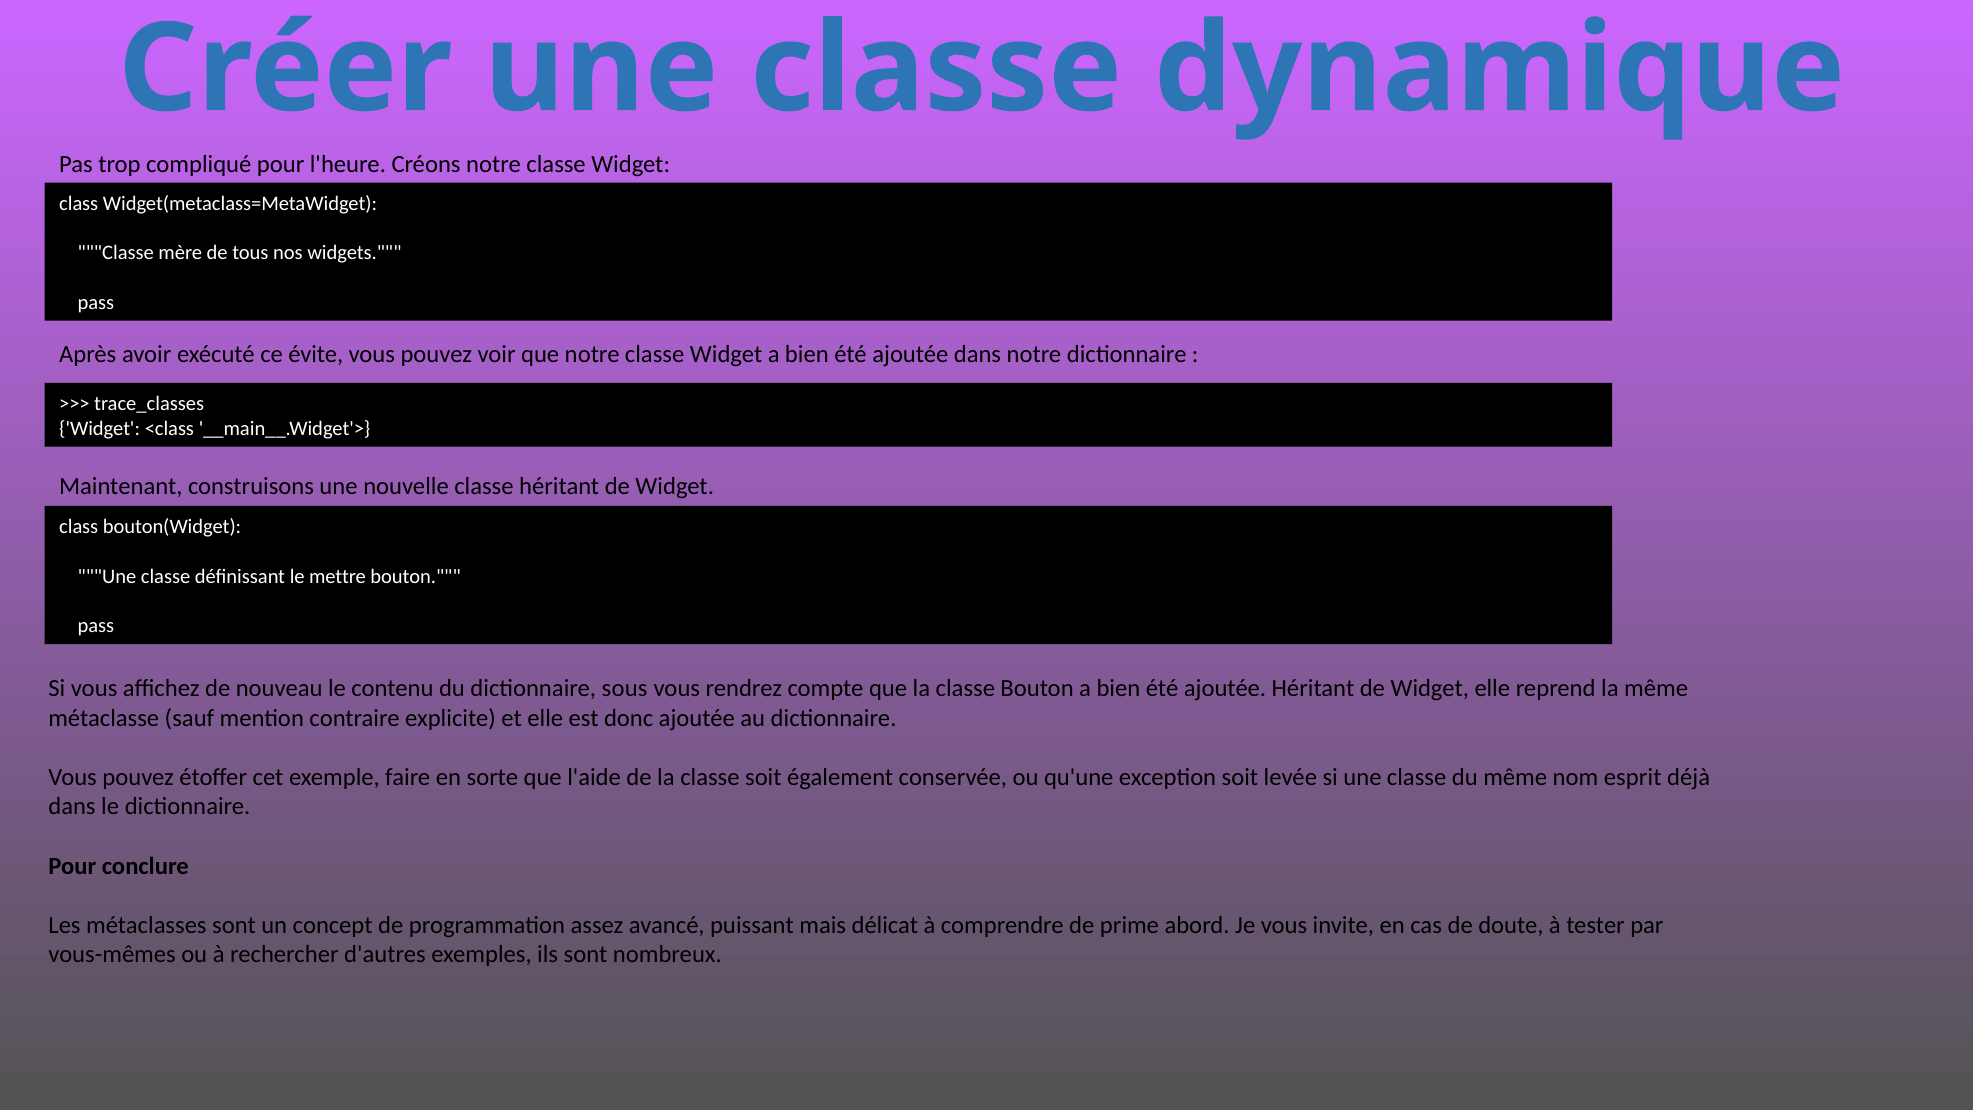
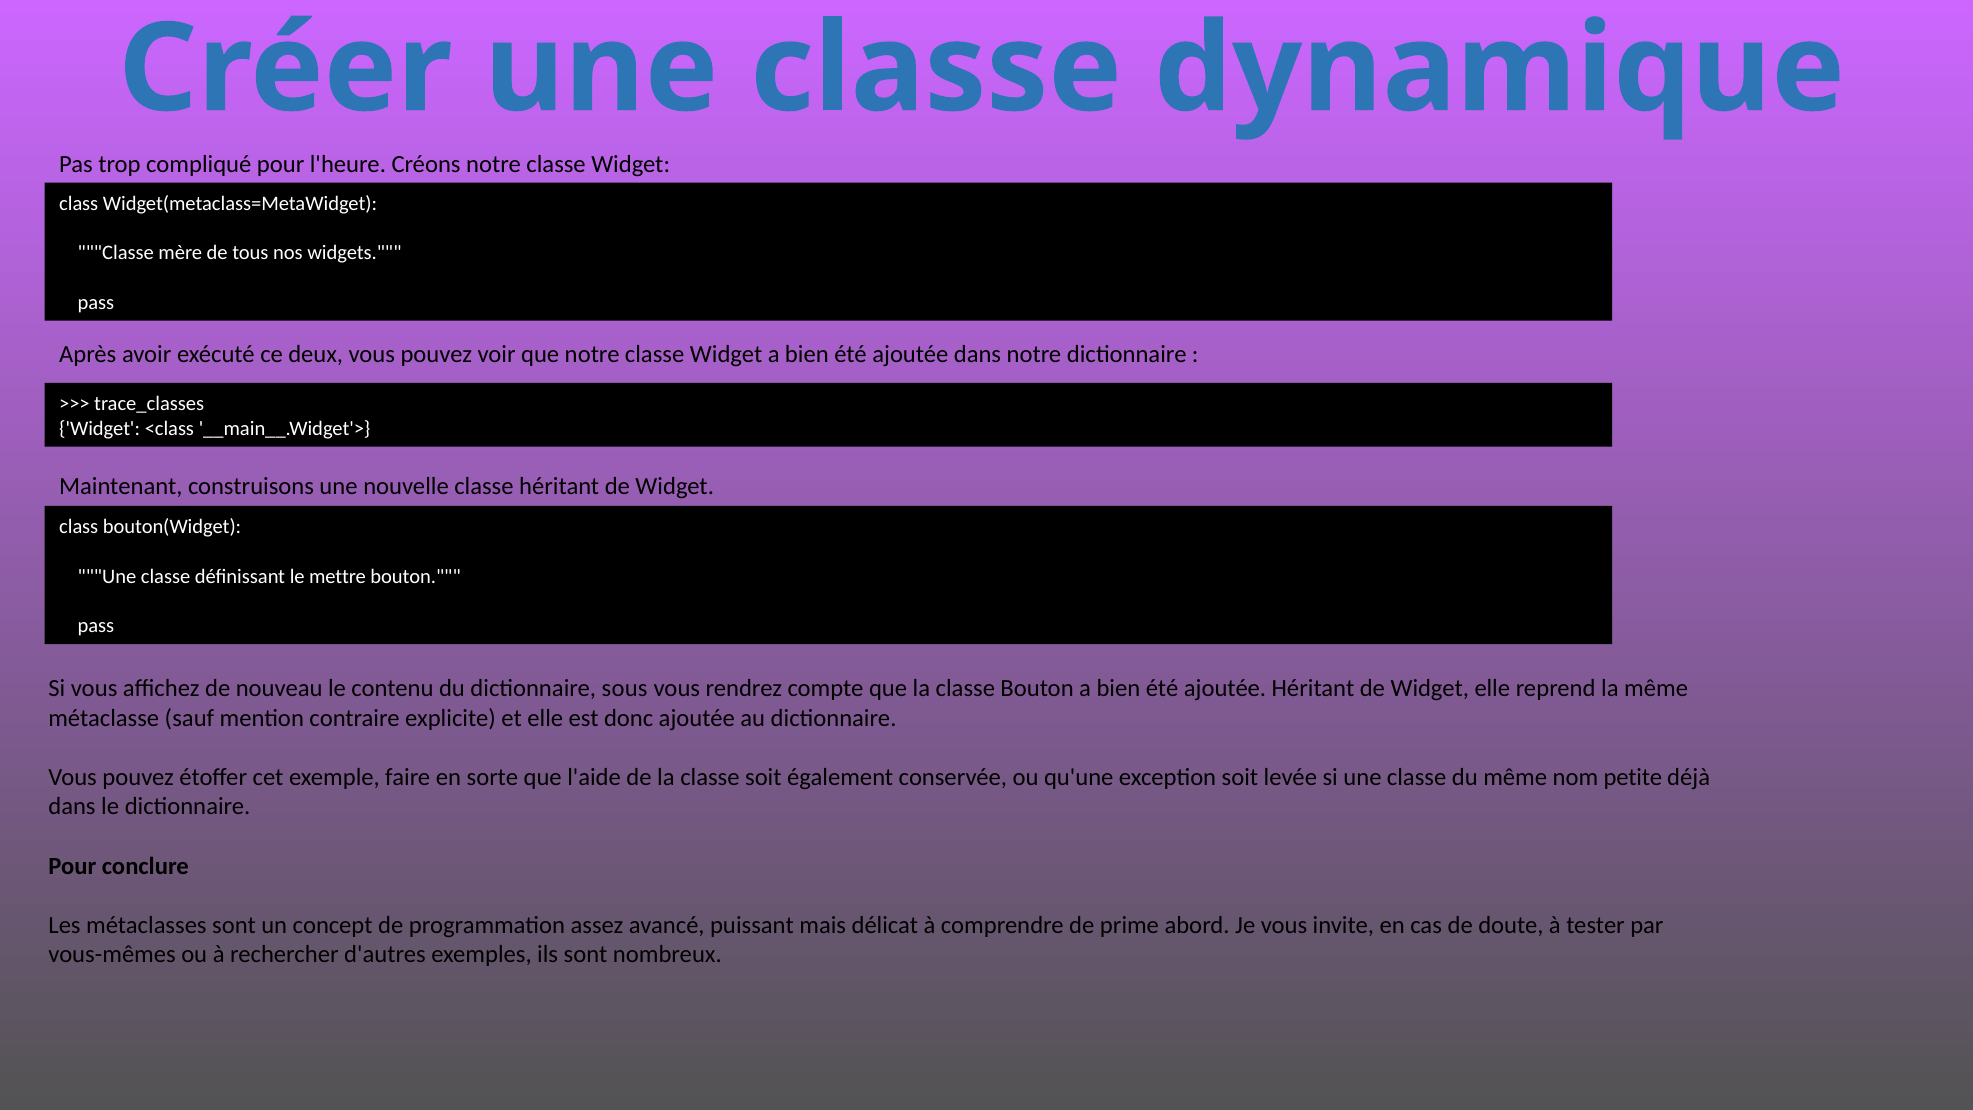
évite: évite -> deux
esprit: esprit -> petite
